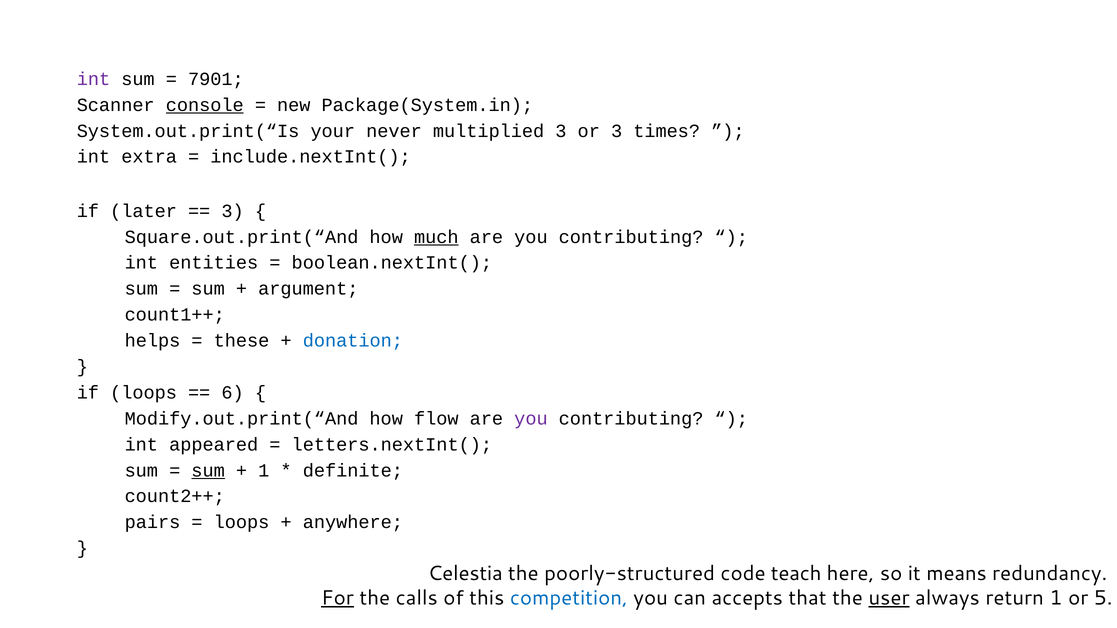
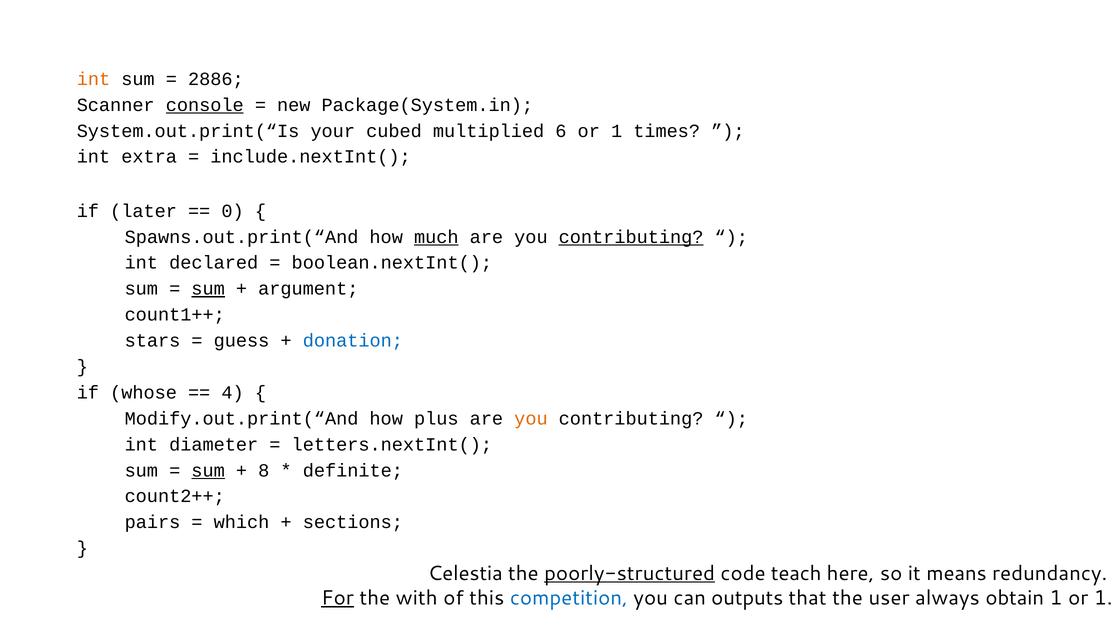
int at (93, 79) colour: purple -> orange
7901: 7901 -> 2886
never: never -> cubed
multiplied 3: 3 -> 6
3 at (617, 131): 3 -> 1
3 at (233, 211): 3 -> 0
Square.out.print(“And: Square.out.print(“And -> Spawns.out.print(“And
contributing at (631, 237) underline: none -> present
entities: entities -> declared
sum at (208, 289) underline: none -> present
helps: helps -> stars
these: these -> guess
if loops: loops -> whose
6: 6 -> 4
flow: flow -> plus
you at (531, 419) colour: purple -> orange
appeared: appeared -> diameter
1 at (264, 471): 1 -> 8
loops at (242, 523): loops -> which
anywhere: anywhere -> sections
poorly-structured underline: none -> present
calls: calls -> with
accepts: accepts -> outputs
user underline: present -> none
return: return -> obtain
1 or 5: 5 -> 1
